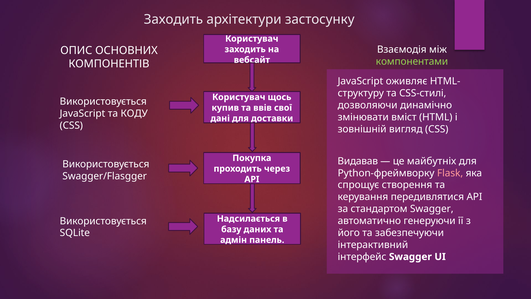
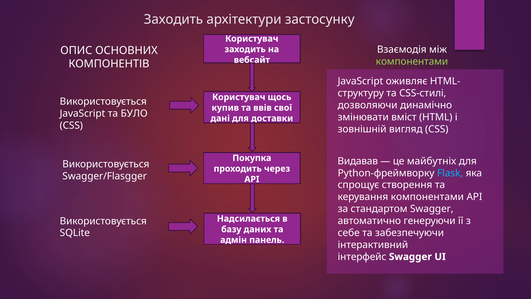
КОДУ: КОДУ -> БУЛО
Flask colour: pink -> light blue
керування передивлятися: передивлятися -> компонентами
його: його -> себе
